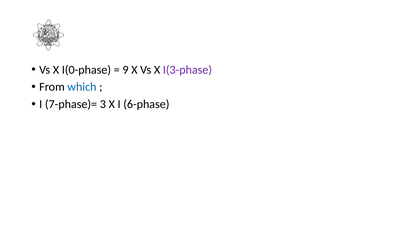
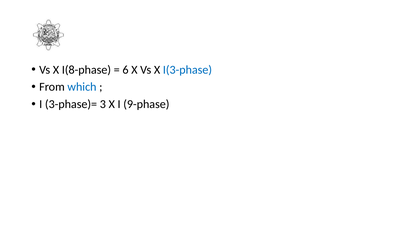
I(0-phase: I(0-phase -> I(8-phase
9: 9 -> 6
I(3-phase colour: purple -> blue
7-phase)=: 7-phase)= -> 3-phase)=
6-phase: 6-phase -> 9-phase
